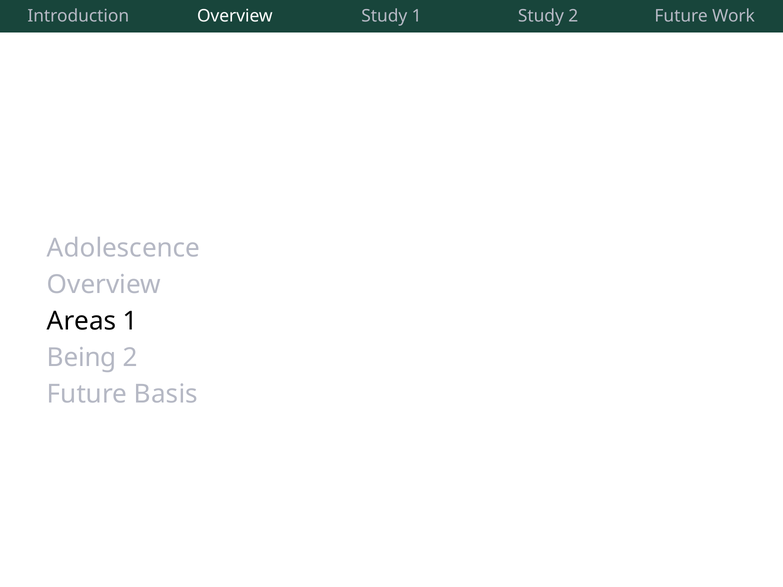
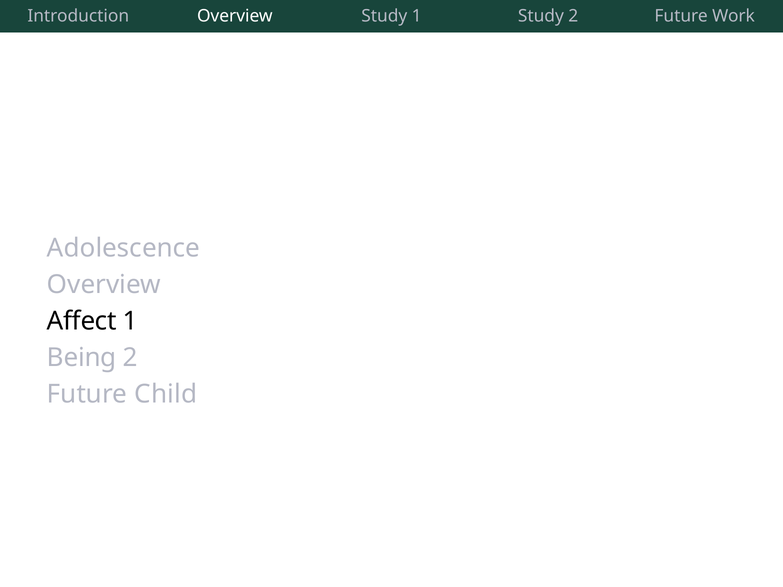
Areas: Areas -> Affect
Basis: Basis -> Child
